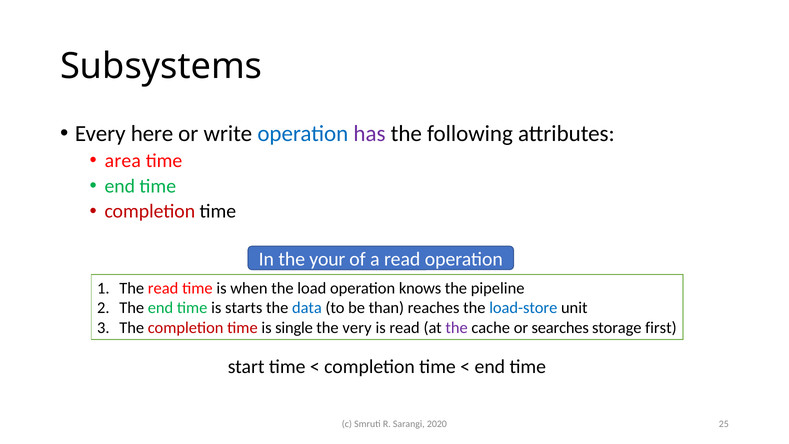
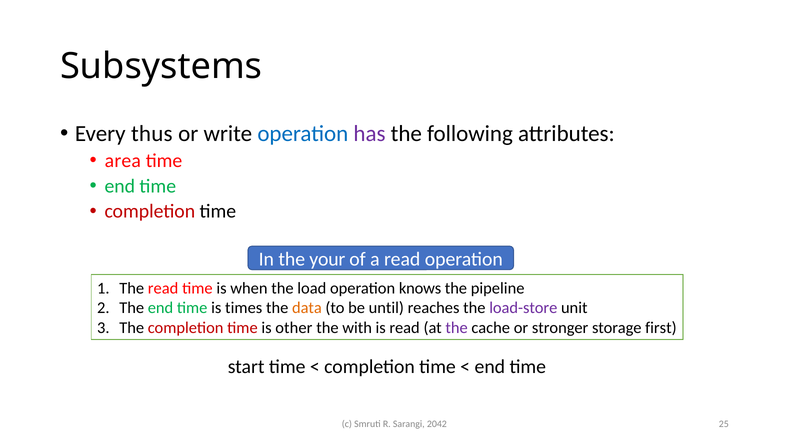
here: here -> thus
starts: starts -> times
data colour: blue -> orange
than: than -> until
load-store colour: blue -> purple
single: single -> other
very: very -> with
searches: searches -> stronger
2020: 2020 -> 2042
